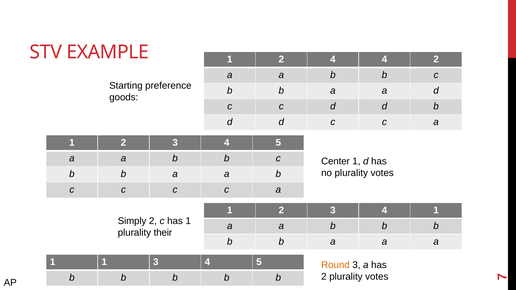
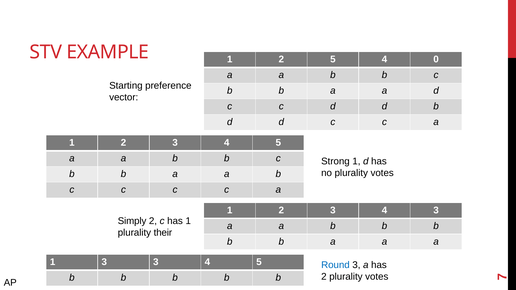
2 4: 4 -> 5
4 2: 2 -> 0
goods: goods -> vector
Center: Center -> Strong
4 1: 1 -> 3
1 1: 1 -> 3
Round colour: orange -> blue
